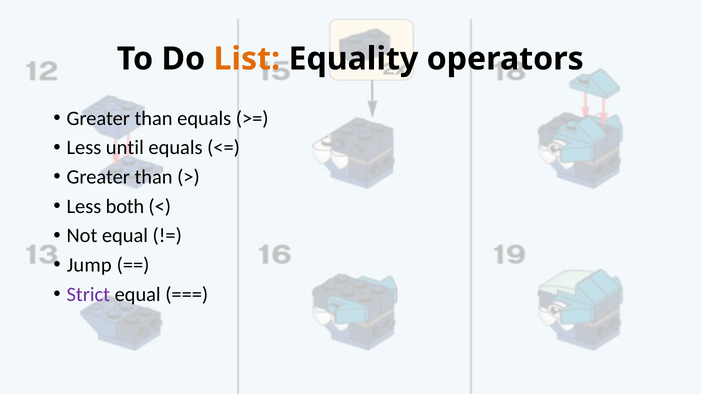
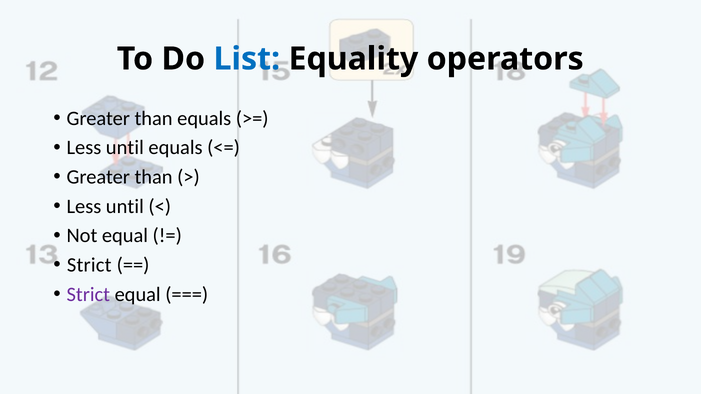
List colour: orange -> blue
both at (125, 207): both -> until
Jump at (89, 265): Jump -> Strict
